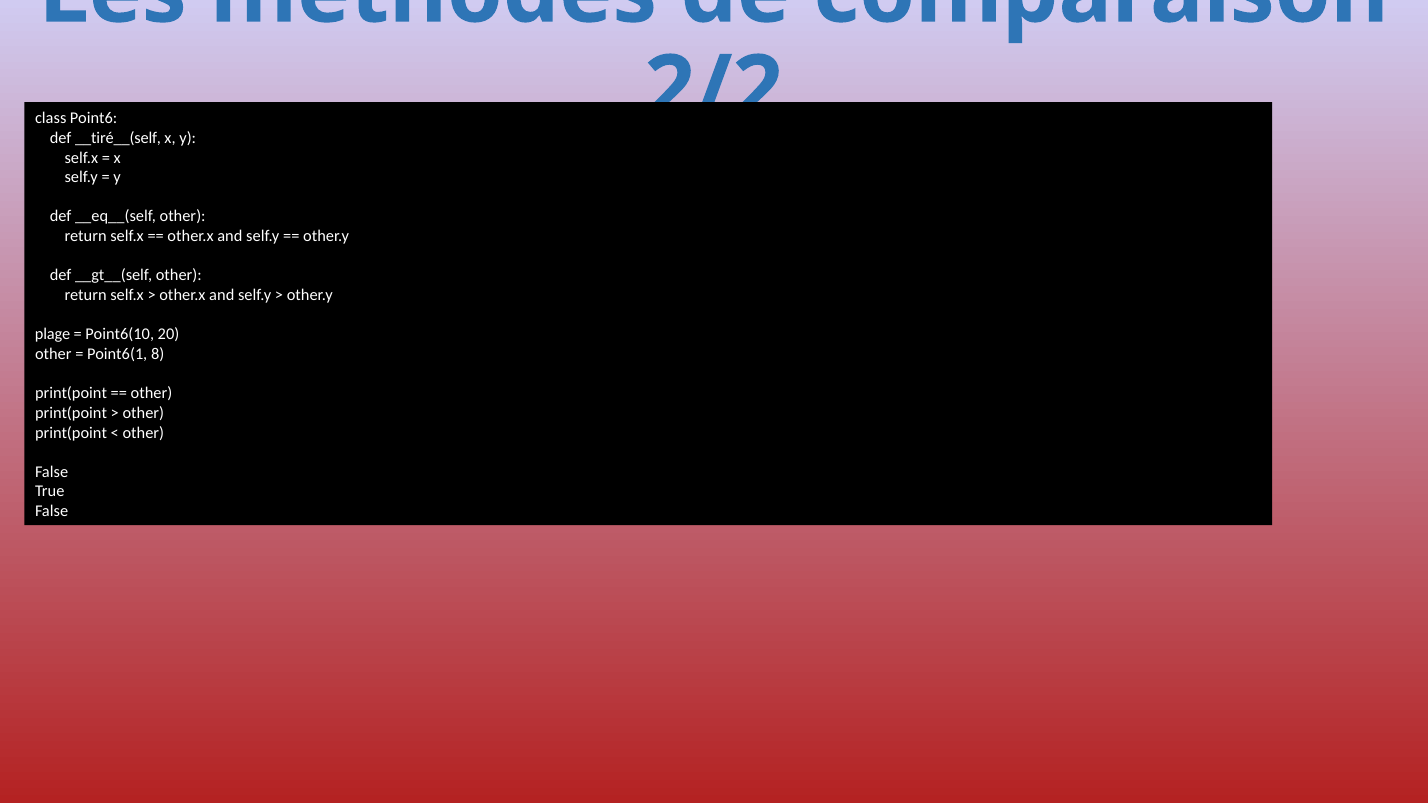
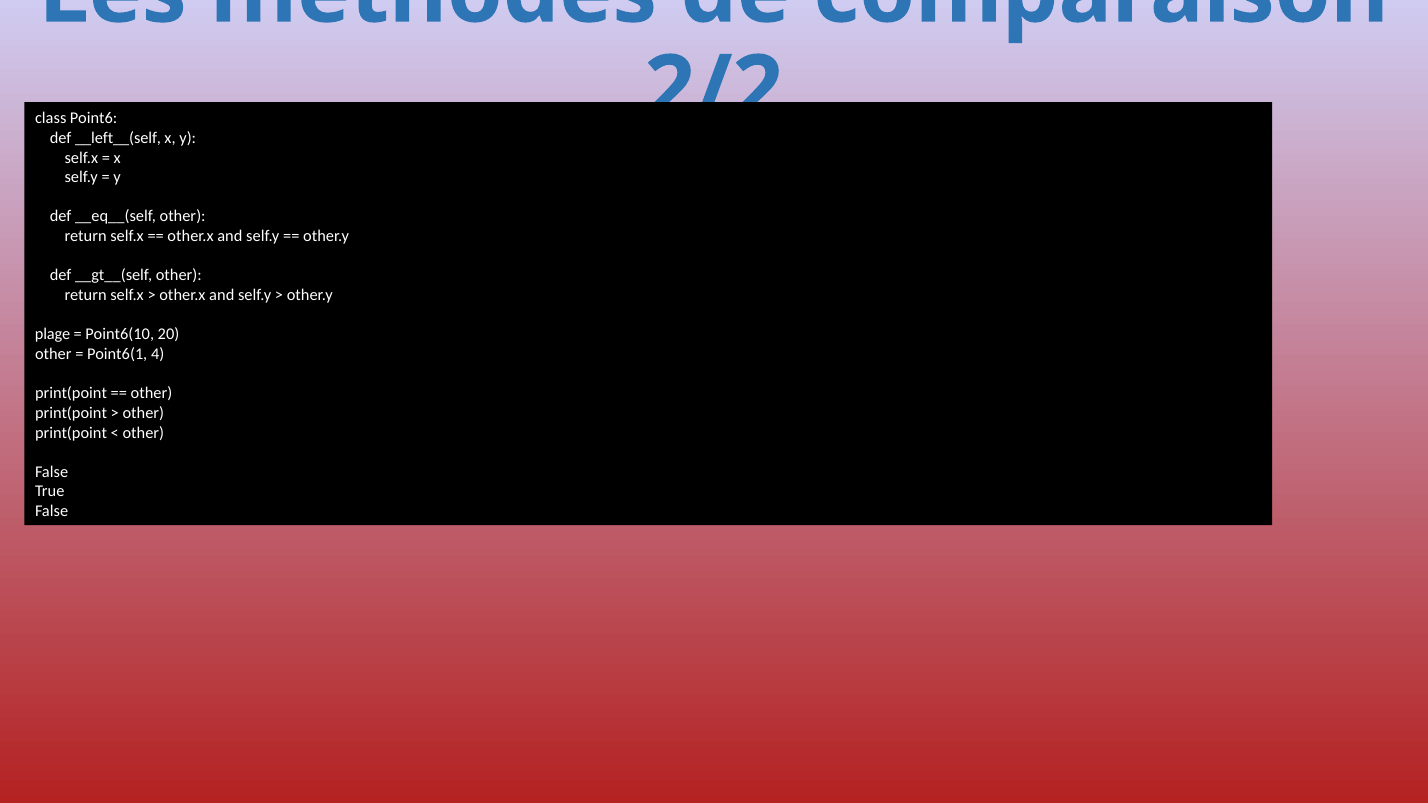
__tiré__(self: __tiré__(self -> __left__(self
8: 8 -> 4
